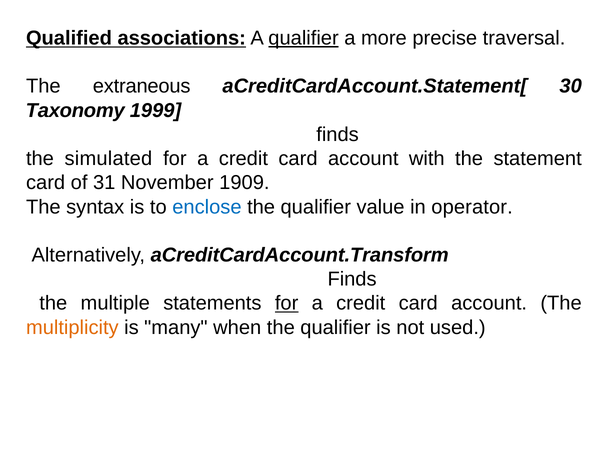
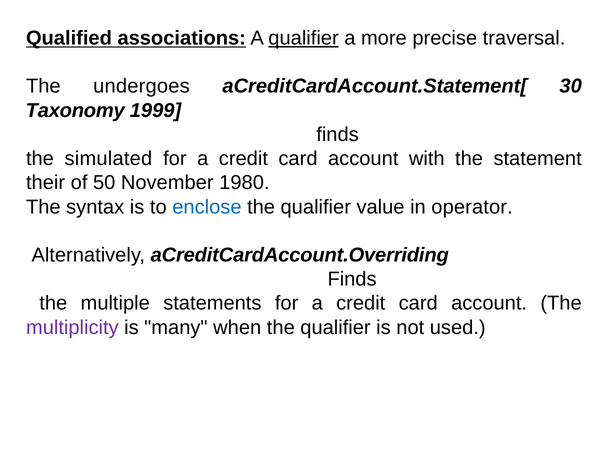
extraneous: extraneous -> undergoes
card at (46, 183): card -> their
31: 31 -> 50
1909: 1909 -> 1980
aCreditCardAccount.Transform: aCreditCardAccount.Transform -> aCreditCardAccount.Overriding
for at (287, 303) underline: present -> none
multiplicity colour: orange -> purple
